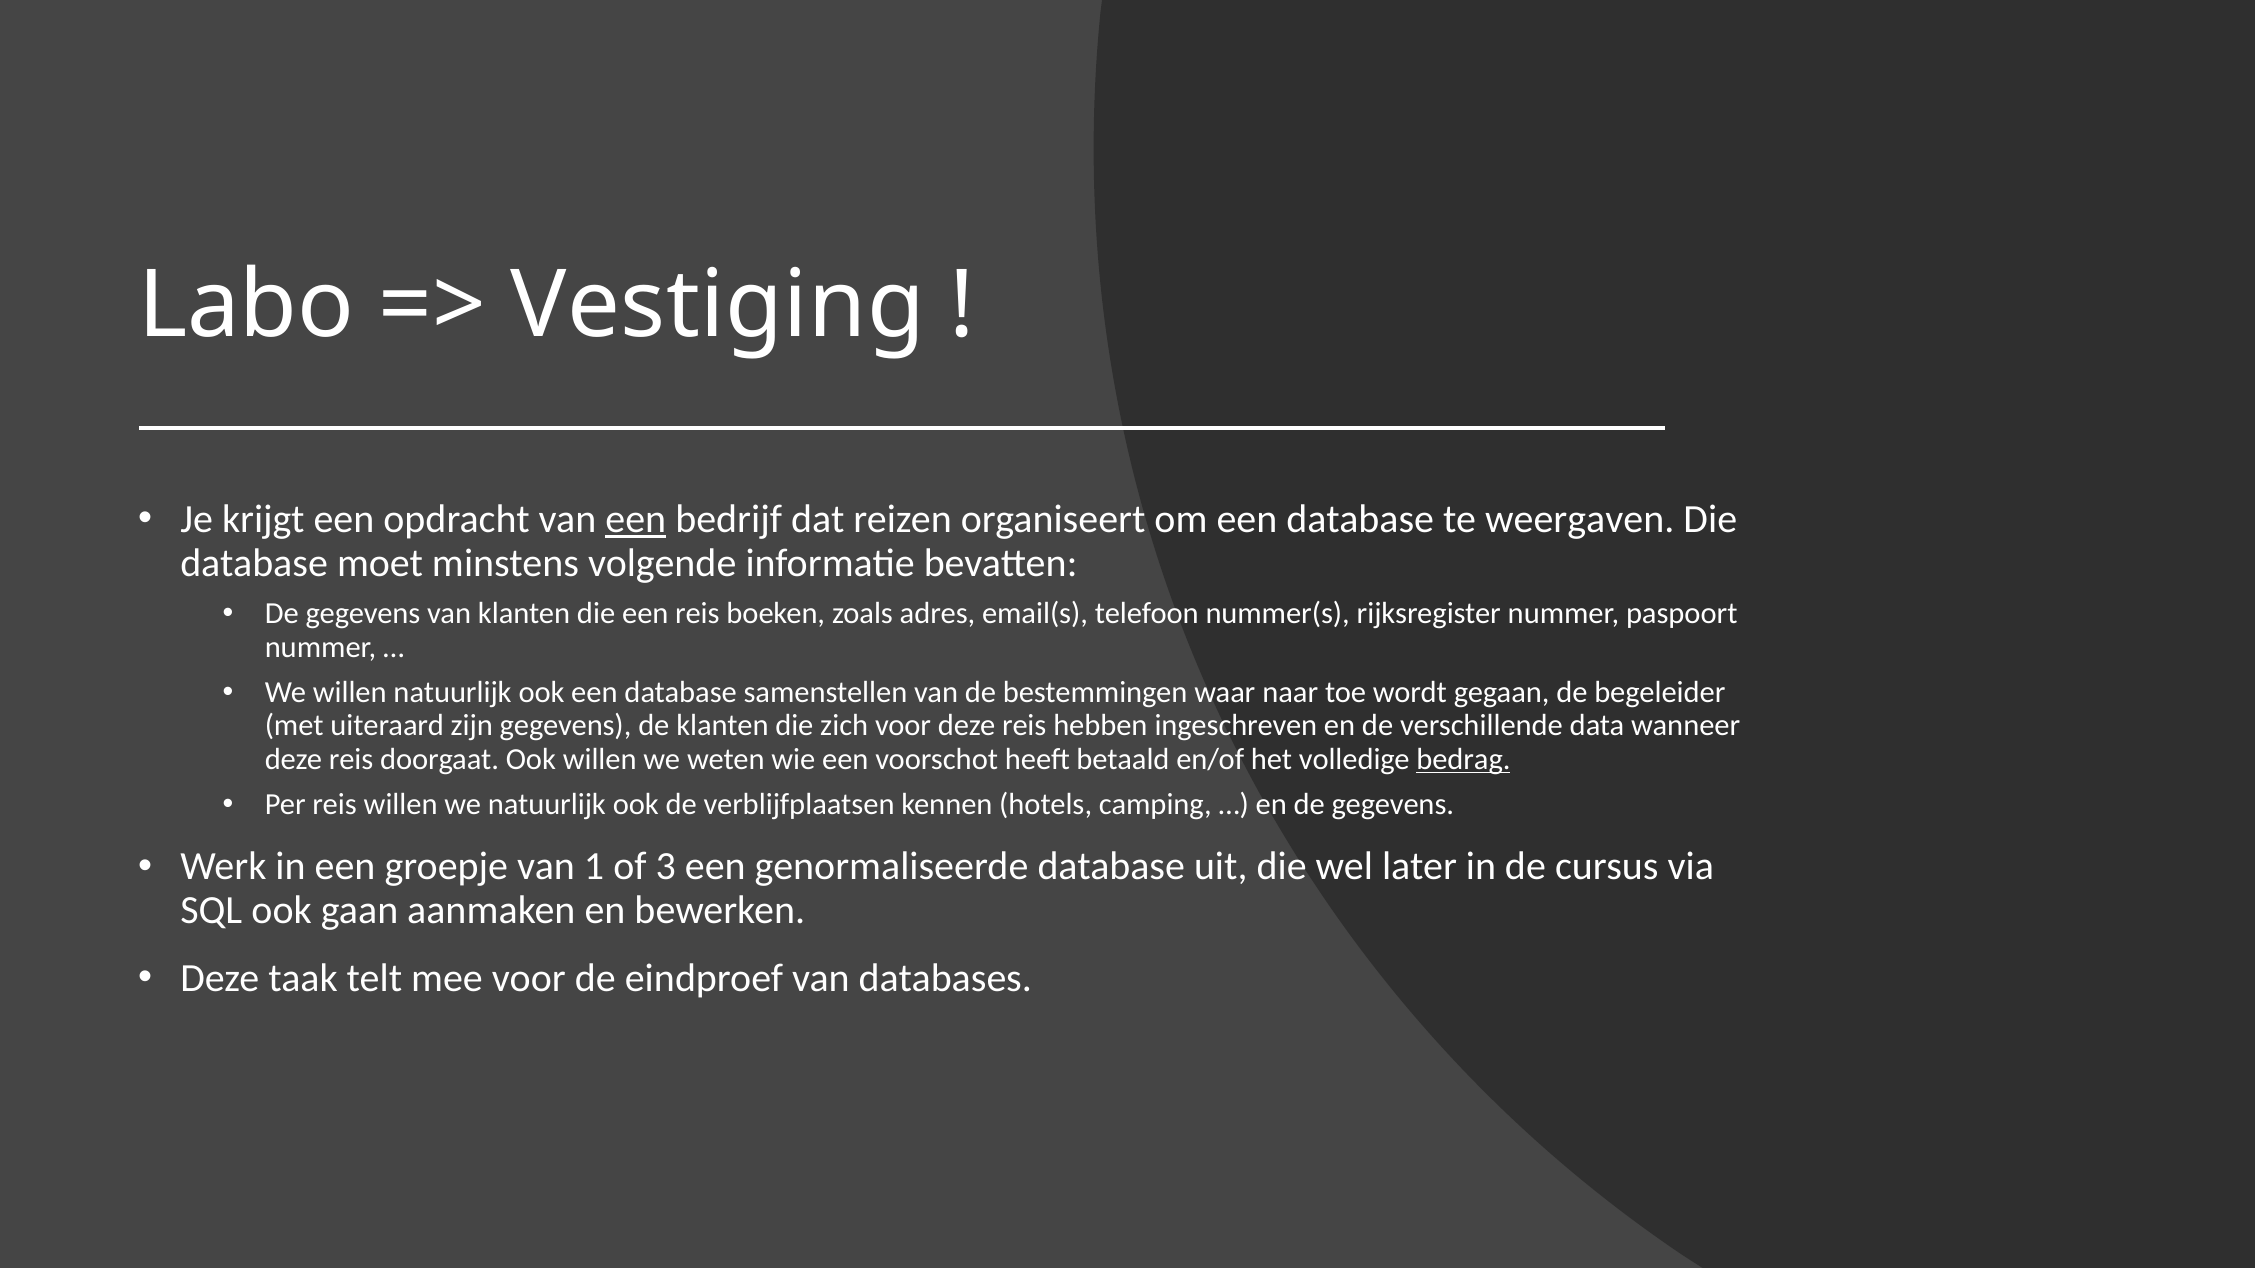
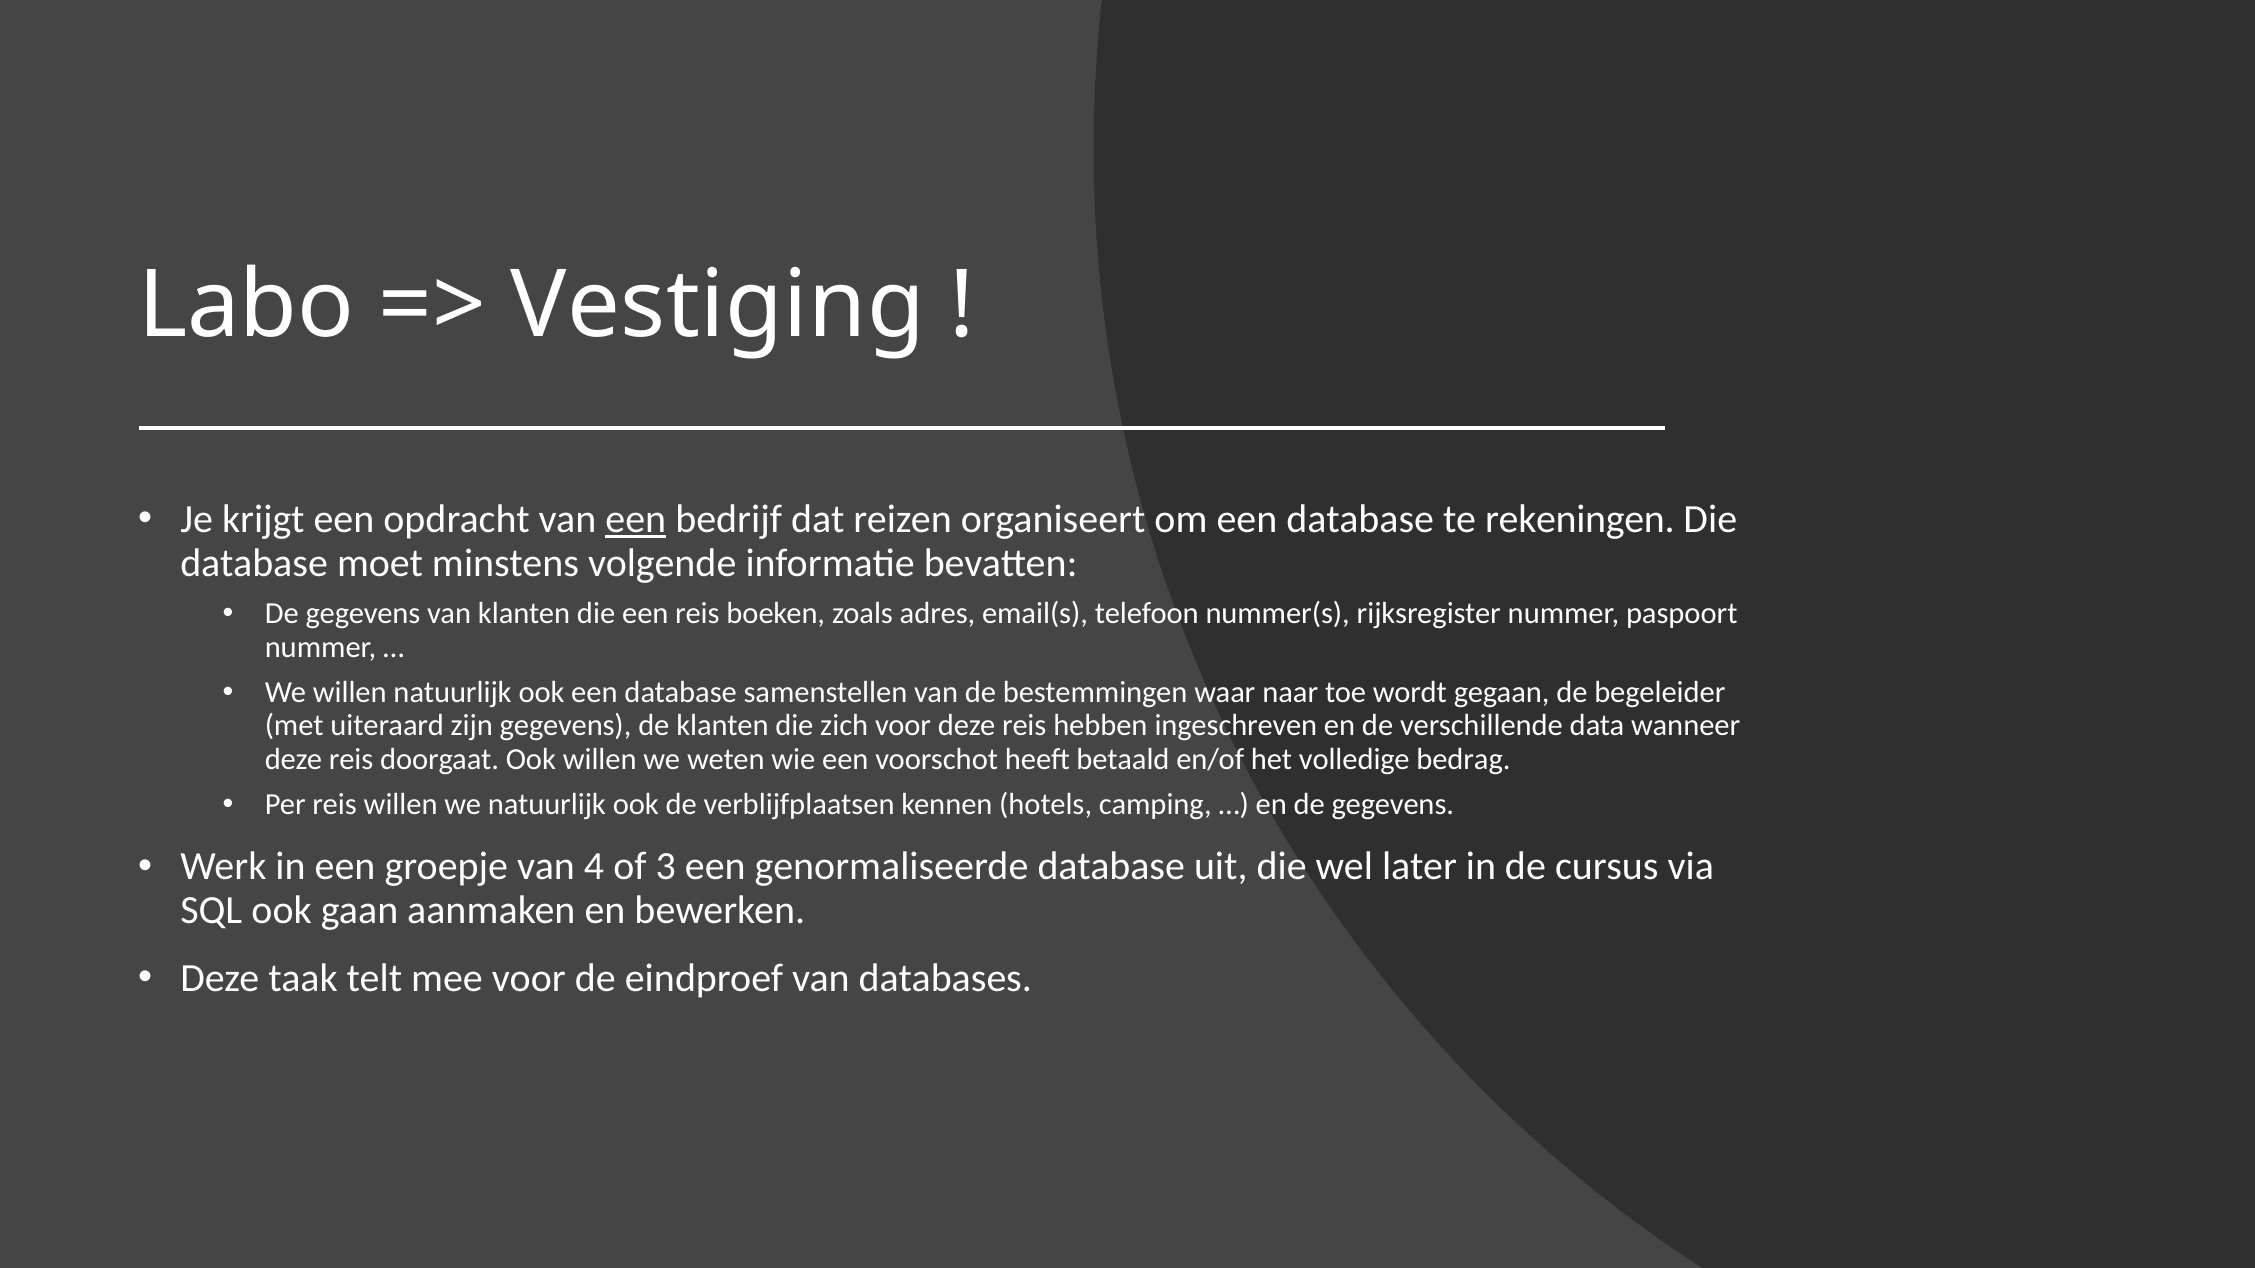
weergaven: weergaven -> rekeningen
bedrag underline: present -> none
1: 1 -> 4
